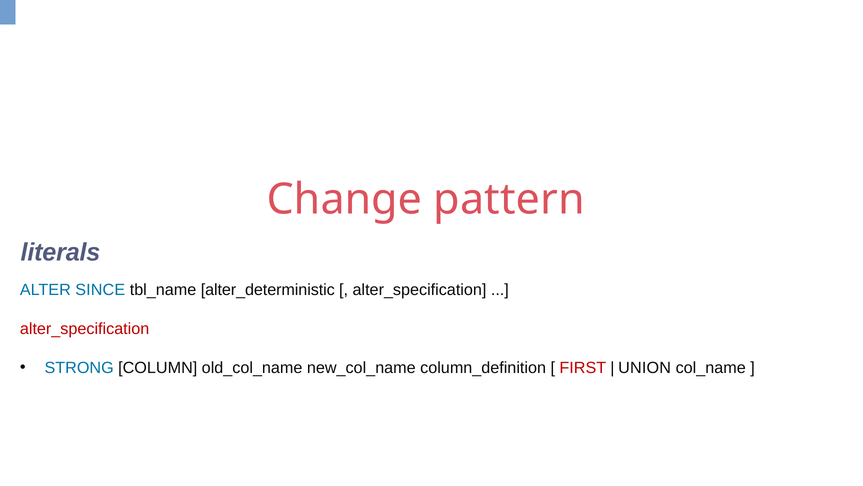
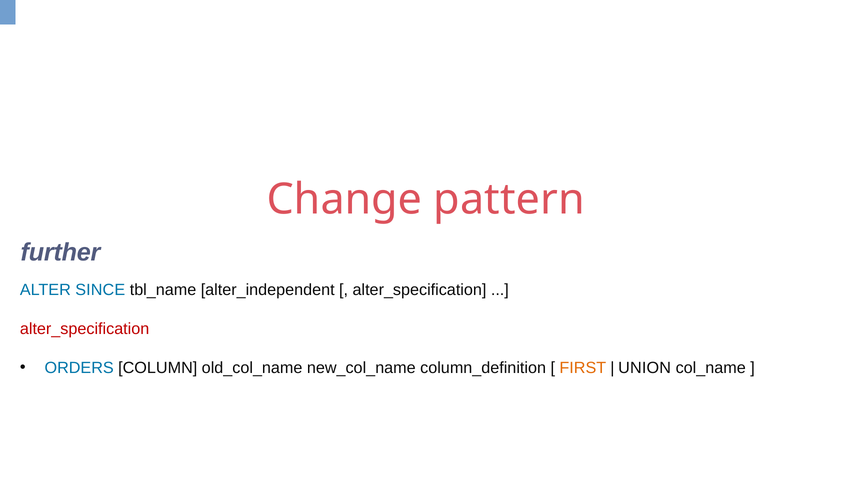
literals: literals -> further
alter_deterministic: alter_deterministic -> alter_independent
STRONG: STRONG -> ORDERS
FIRST colour: red -> orange
